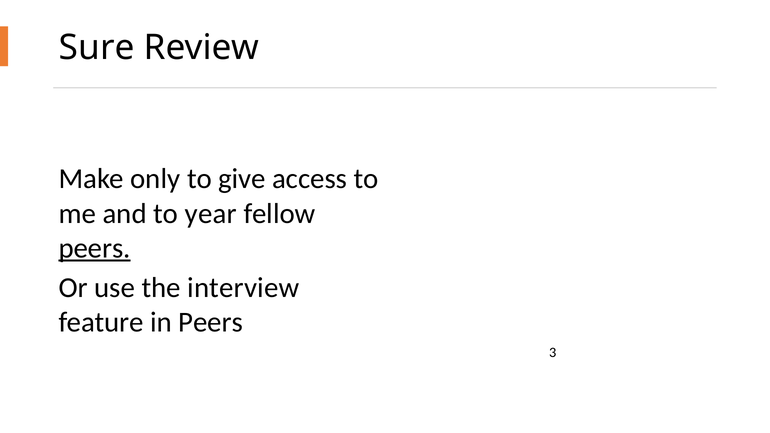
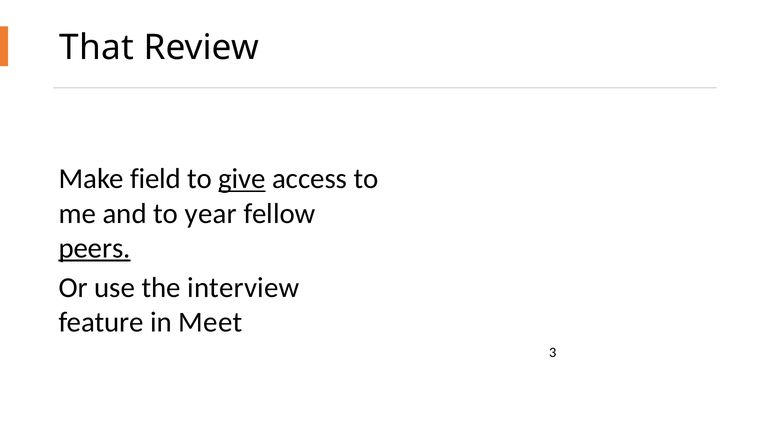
Sure: Sure -> That
only: only -> field
give underline: none -> present
in Peers: Peers -> Meet
